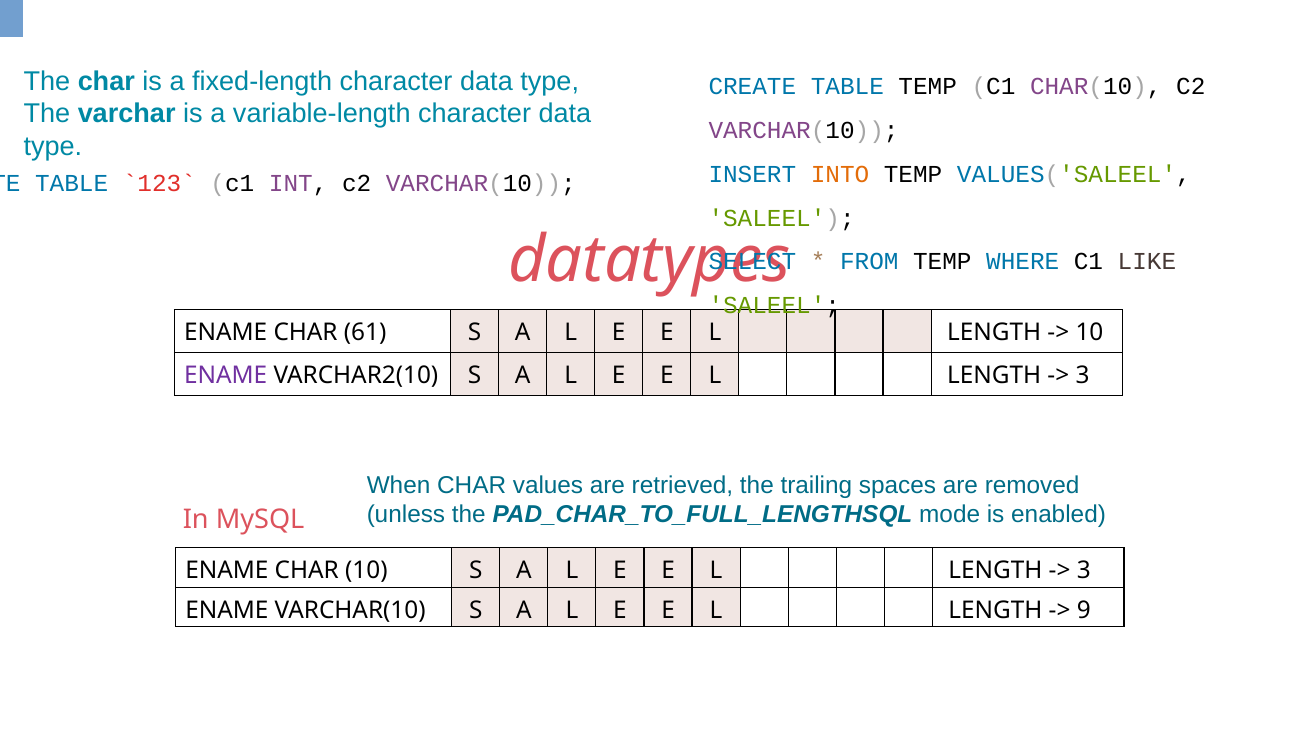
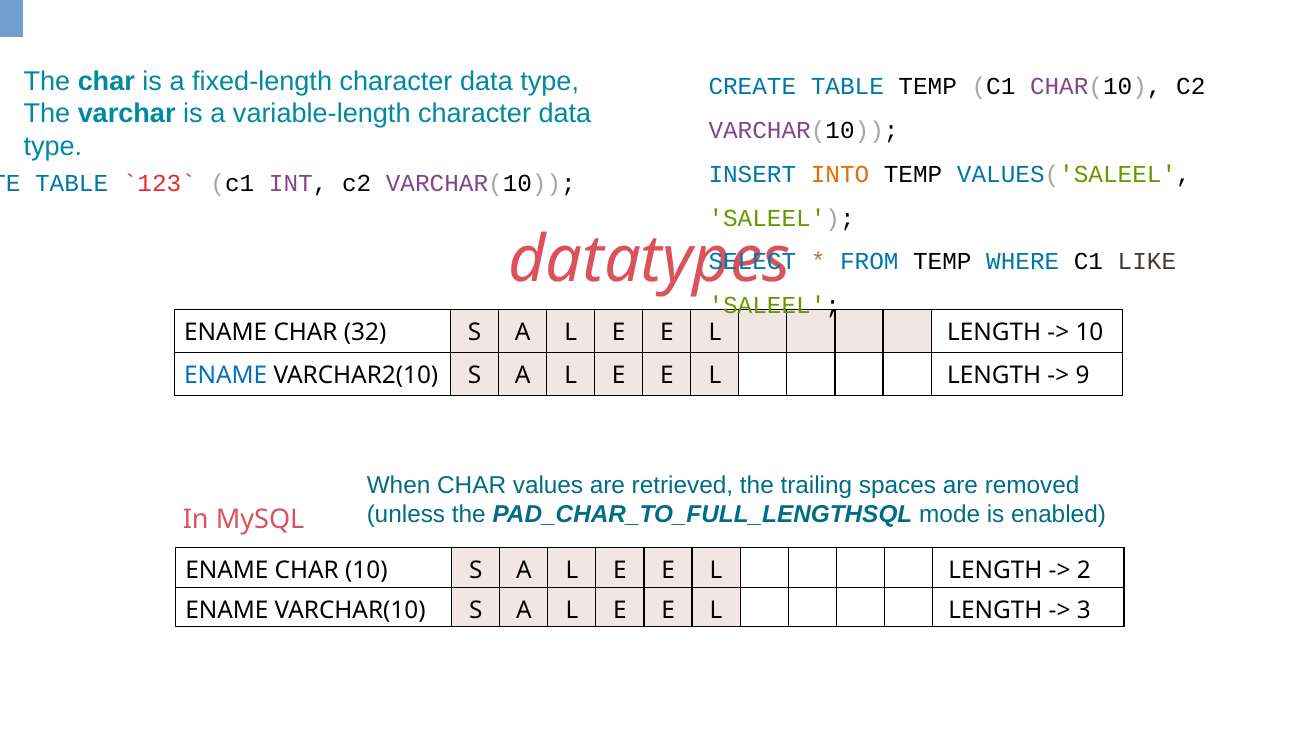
61: 61 -> 32
ENAME at (226, 375) colour: purple -> blue
3 at (1082, 375): 3 -> 9
3 at (1084, 570): 3 -> 2
9: 9 -> 3
